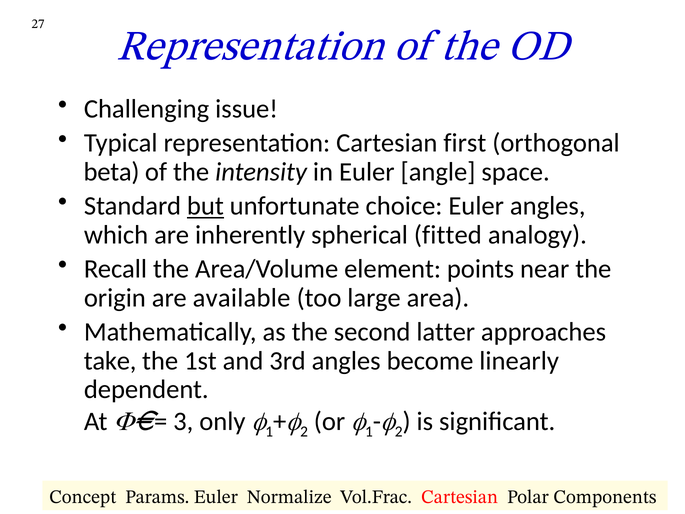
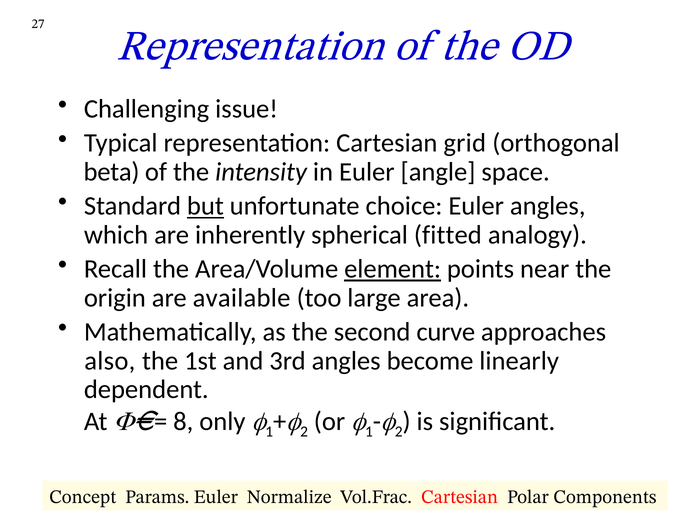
first: first -> grid
element underline: none -> present
latter: latter -> curve
take: take -> also
3: 3 -> 8
